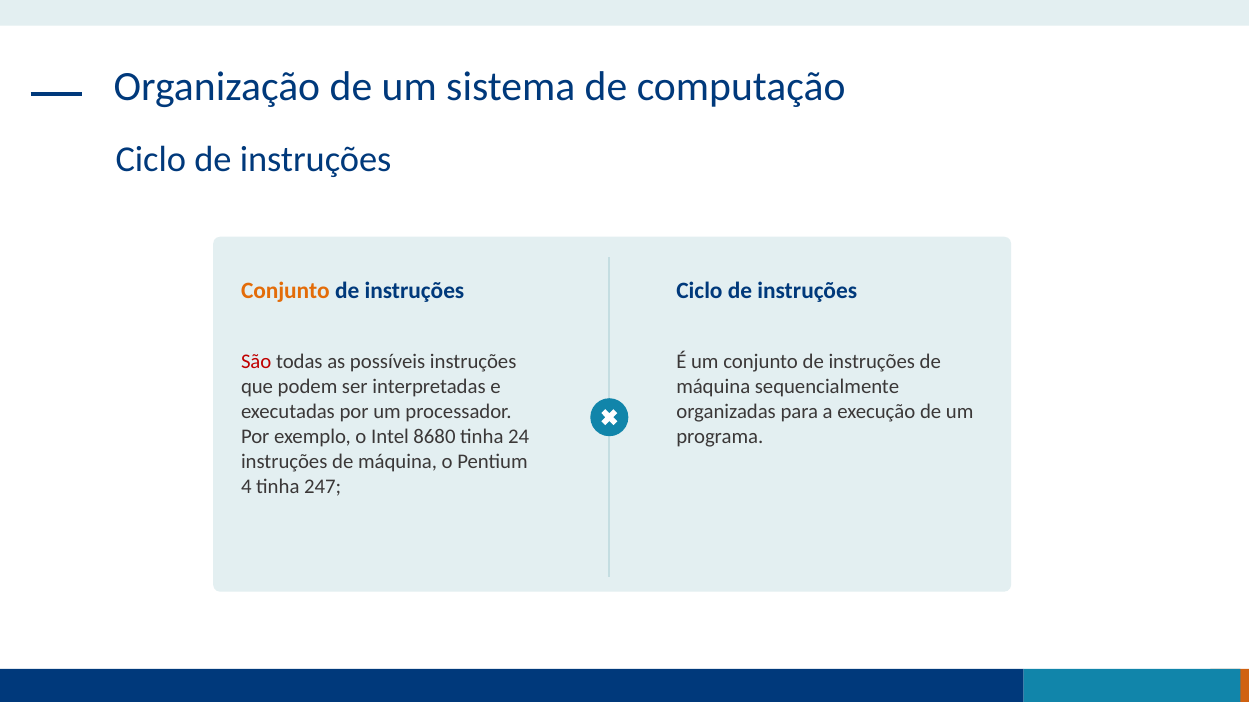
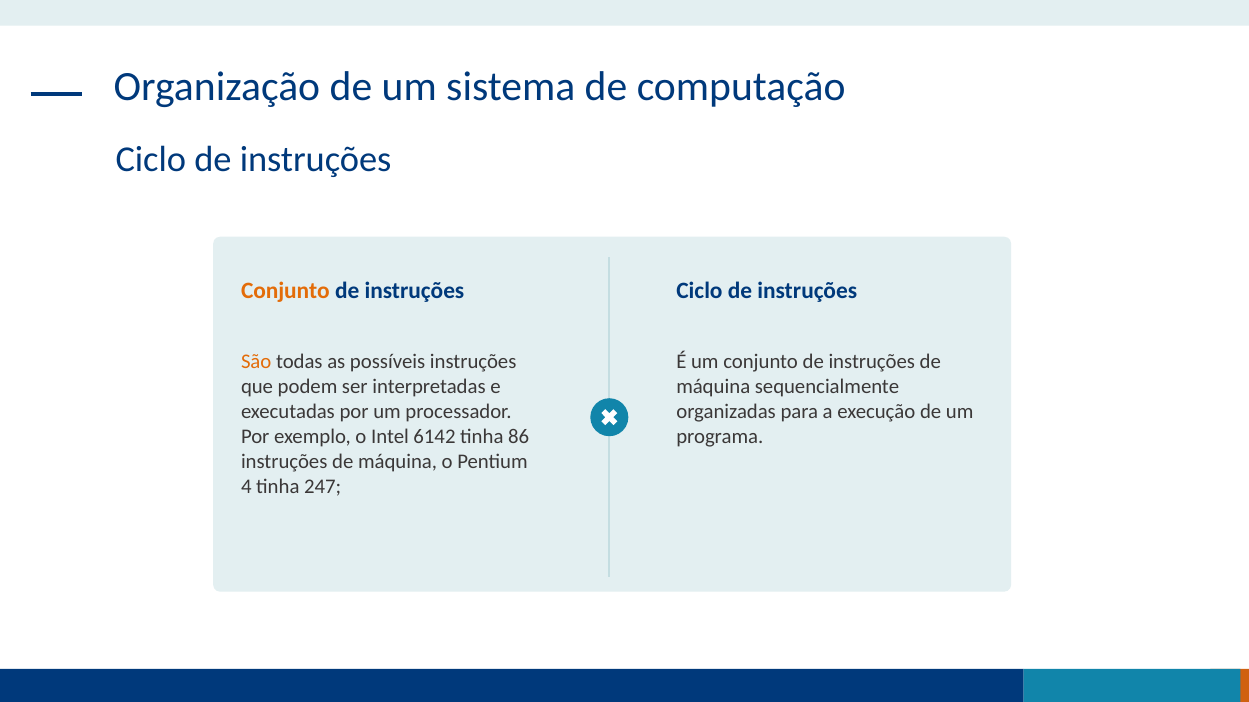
São colour: red -> orange
8680: 8680 -> 6142
24: 24 -> 86
